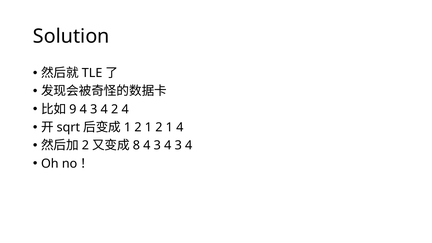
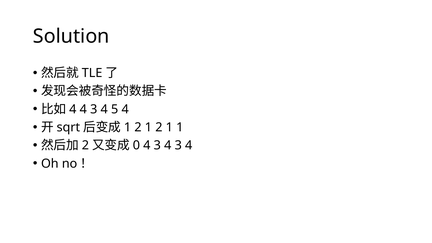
9 at (73, 109): 9 -> 4
4 2: 2 -> 5
1 4: 4 -> 1
8: 8 -> 0
